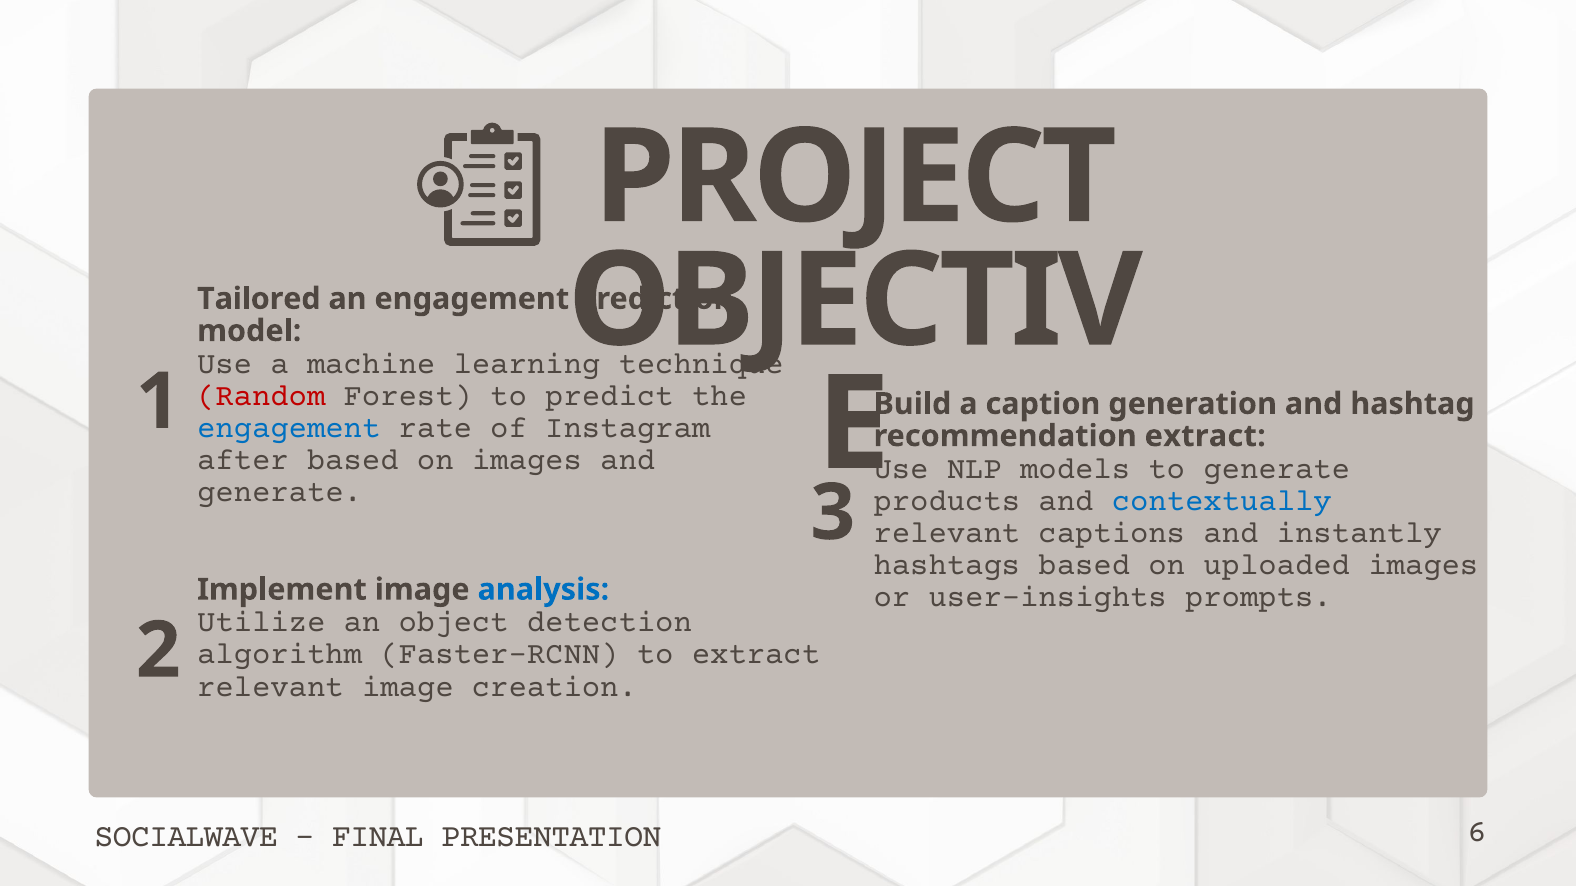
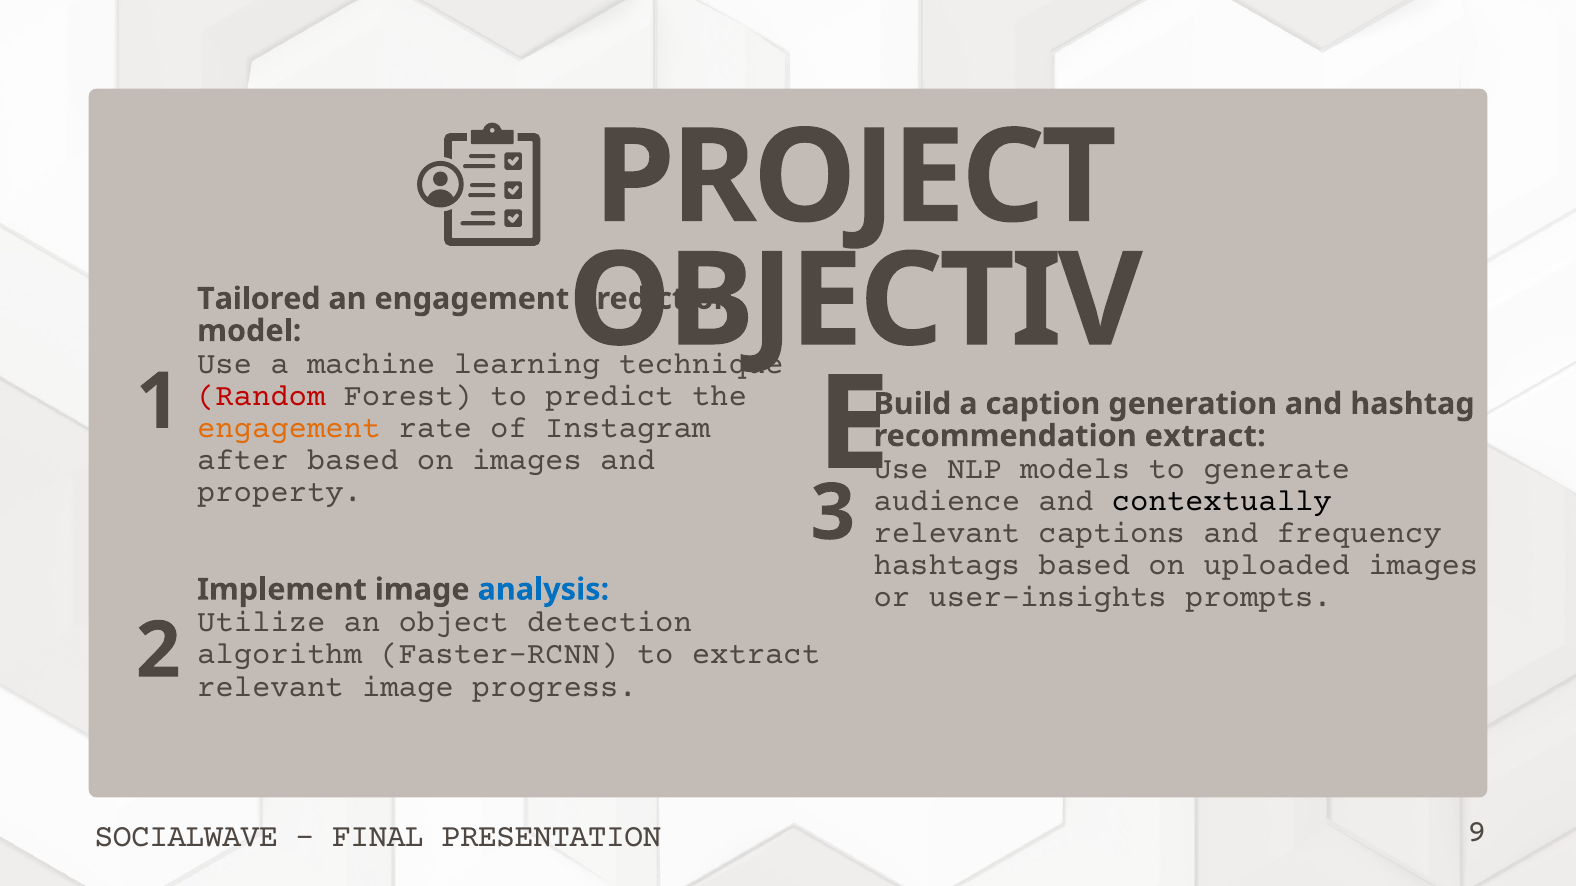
engagement at (289, 428) colour: blue -> orange
generate at (280, 492): generate -> property
products: products -> audience
contextually colour: blue -> black
instantly: instantly -> frequency
creation: creation -> progress
6: 6 -> 9
